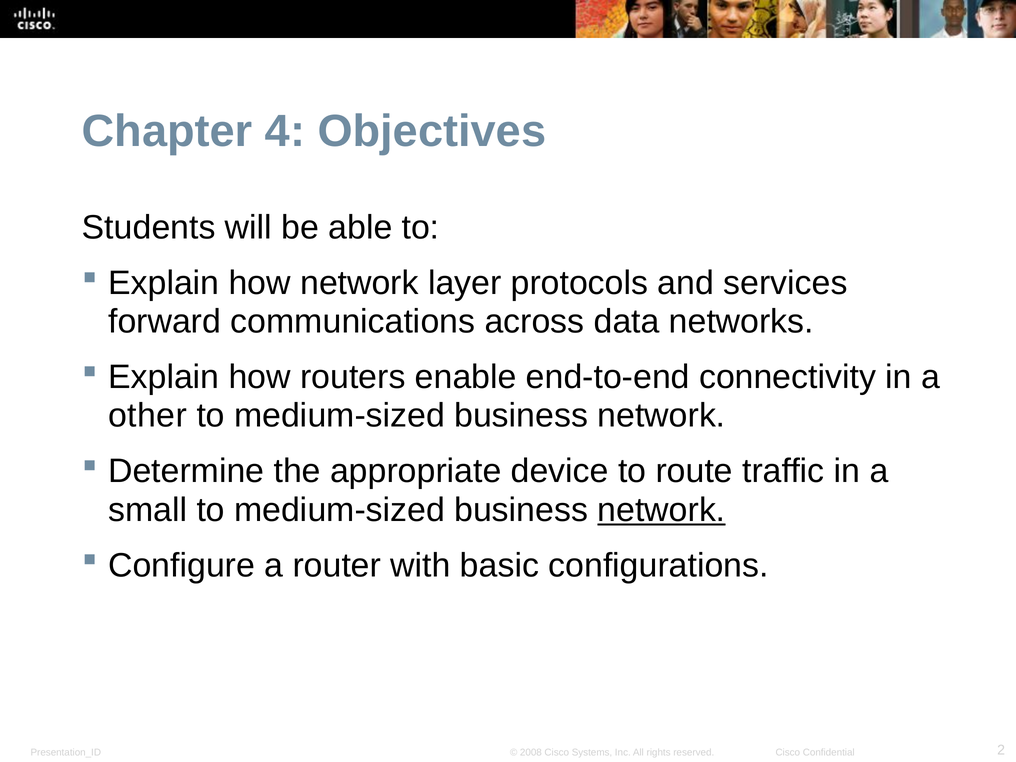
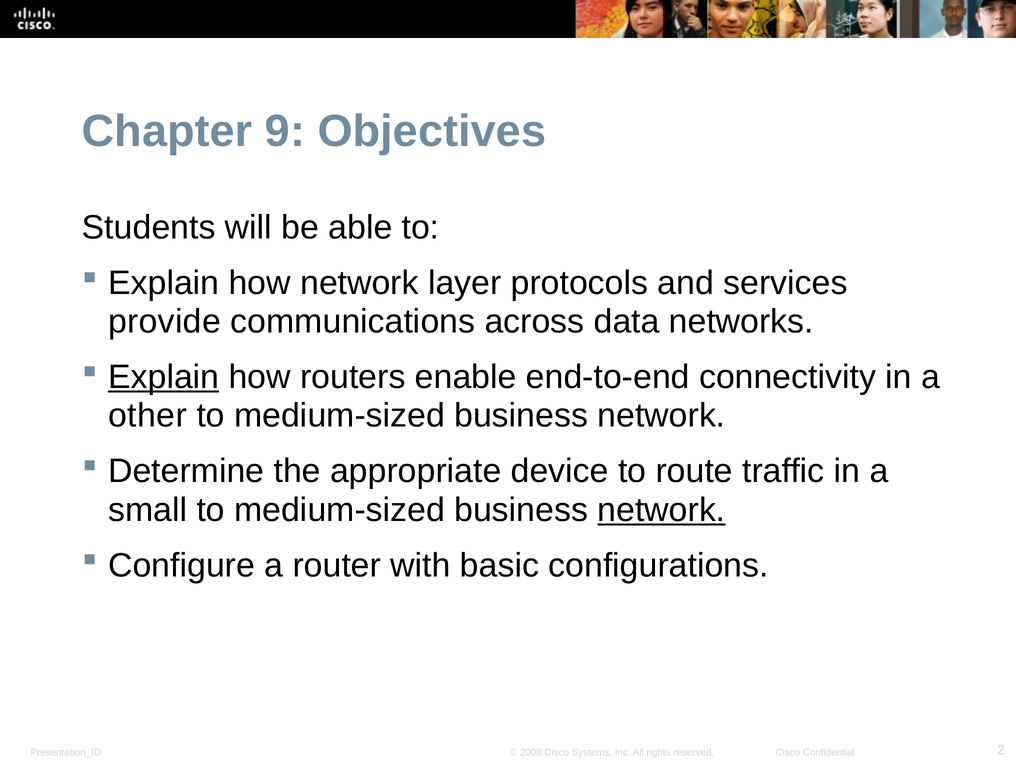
4: 4 -> 9
forward: forward -> provide
Explain at (164, 377) underline: none -> present
